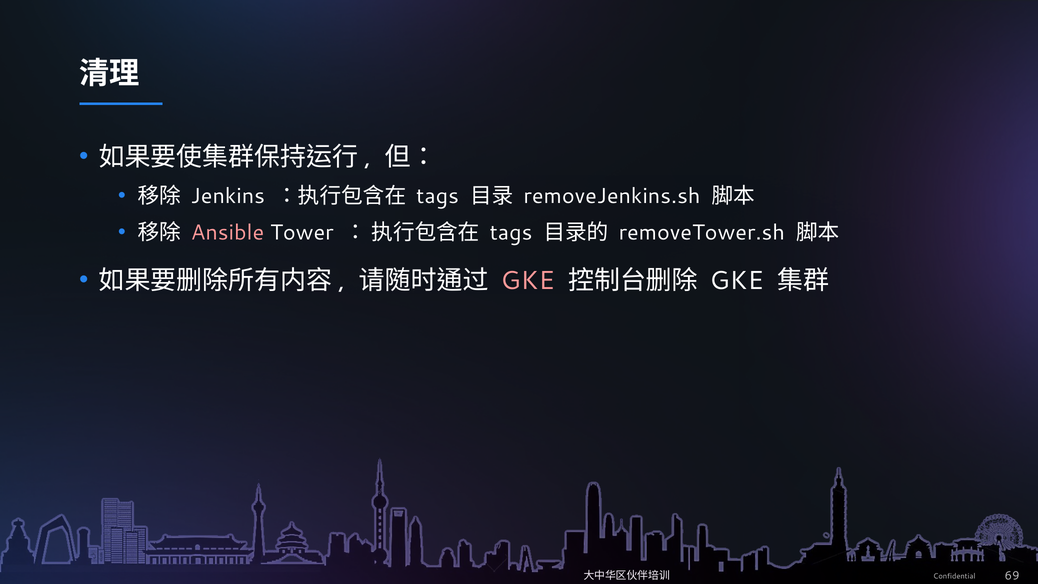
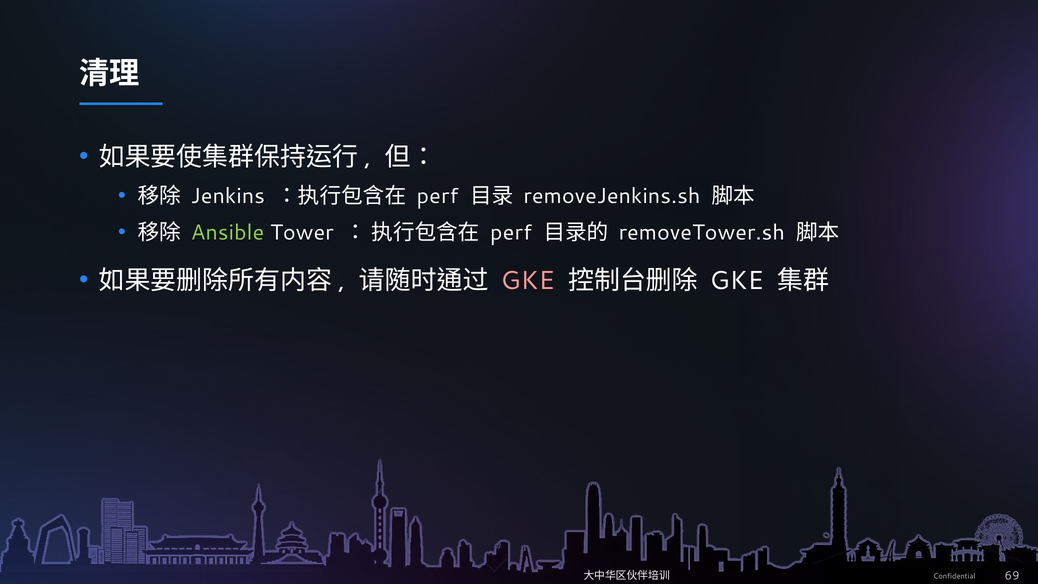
tags at (438, 196): tags -> perf
Ansible colour: pink -> light green
tags at (511, 233): tags -> perf
